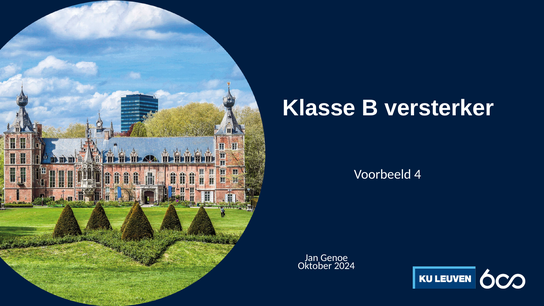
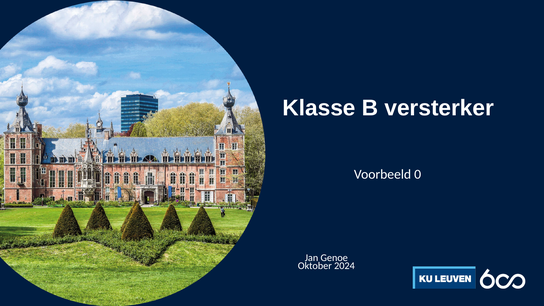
4: 4 -> 0
